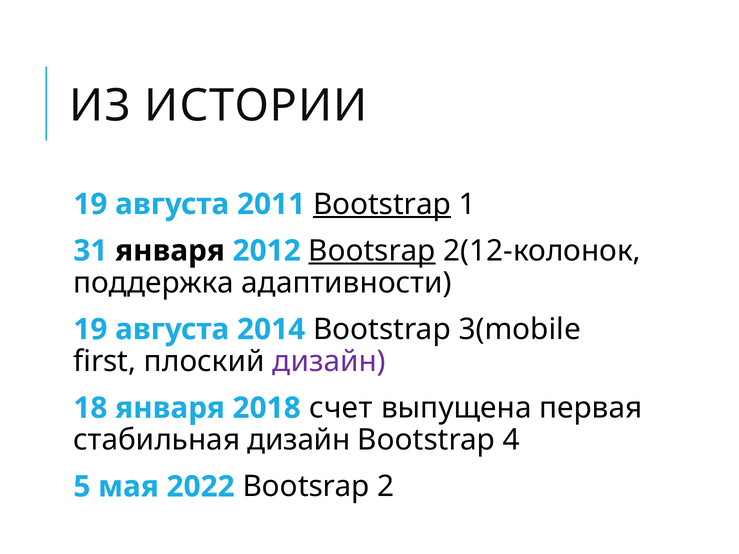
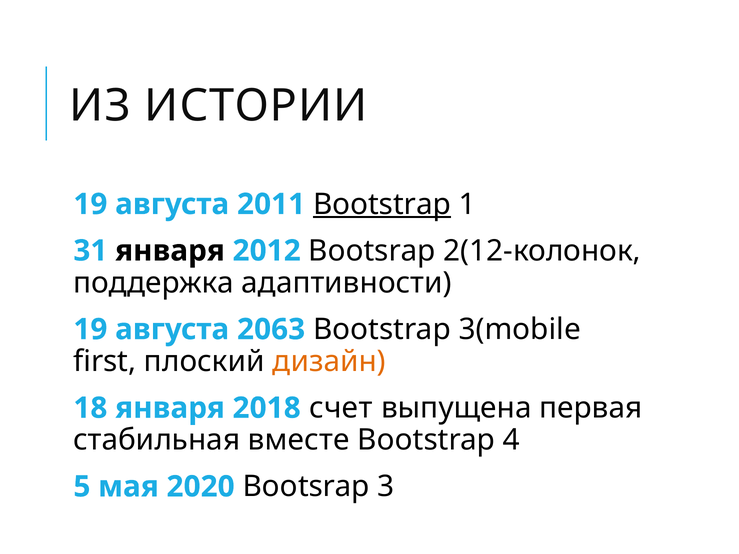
Bootsrap at (372, 251) underline: present -> none
2014: 2014 -> 2063
дизайн at (329, 362) colour: purple -> orange
стабильная дизайн: дизайн -> вместе
2022: 2022 -> 2020
2: 2 -> 3
